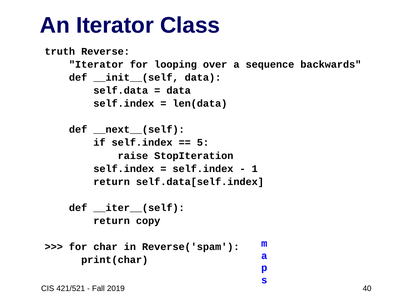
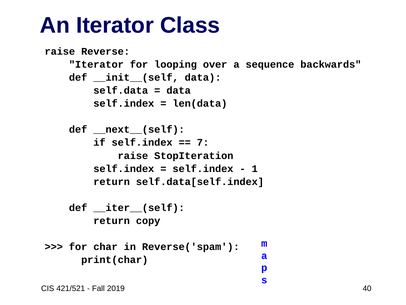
truth at (60, 51): truth -> raise
5: 5 -> 7
